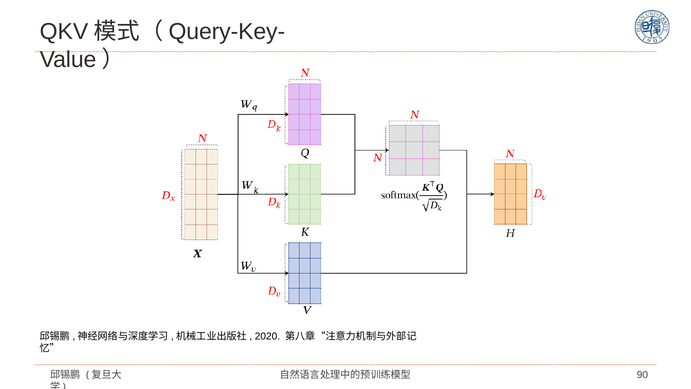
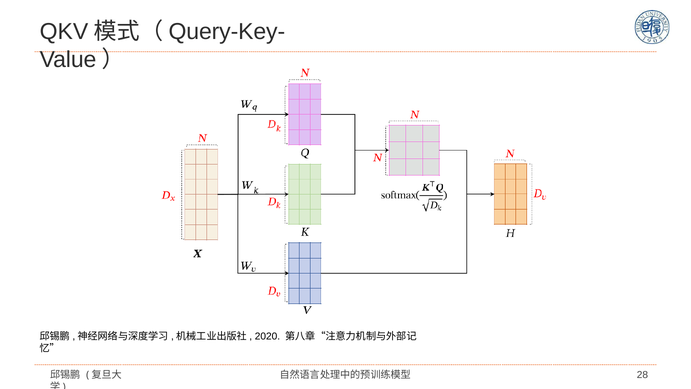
90: 90 -> 28
